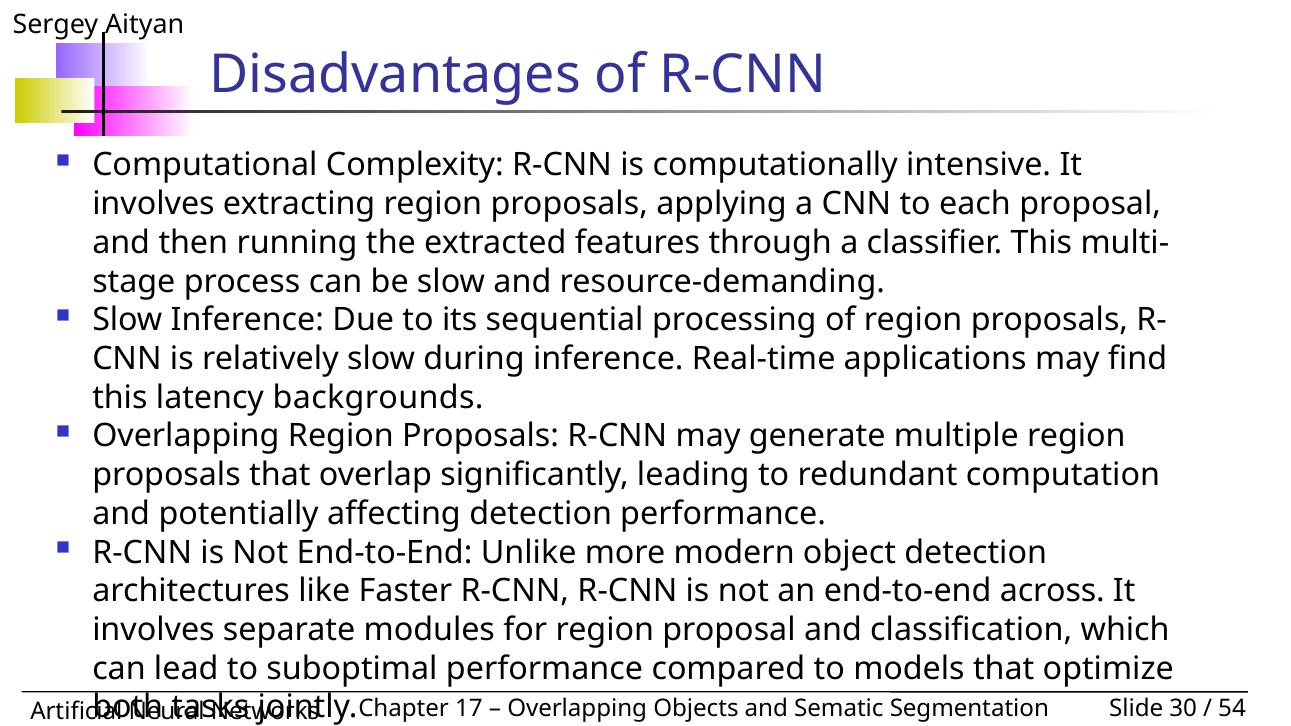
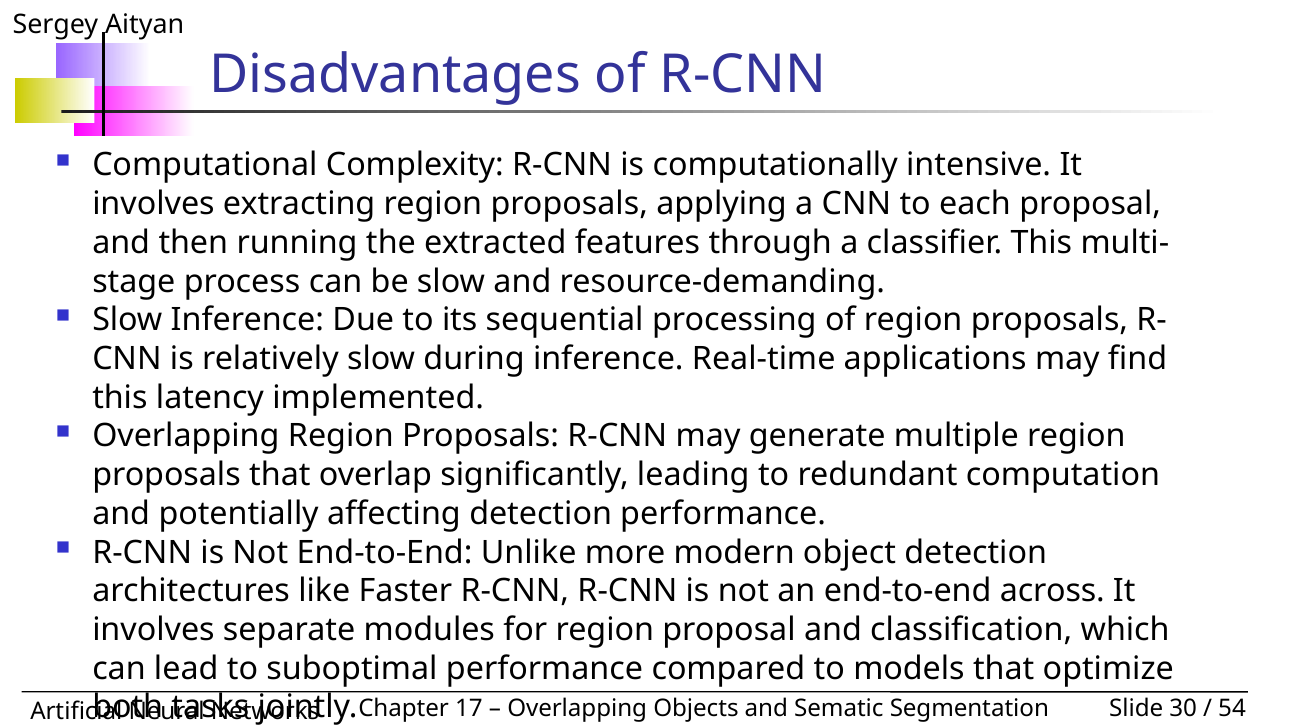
backgrounds: backgrounds -> implemented
